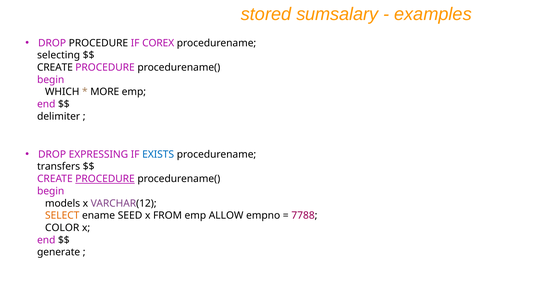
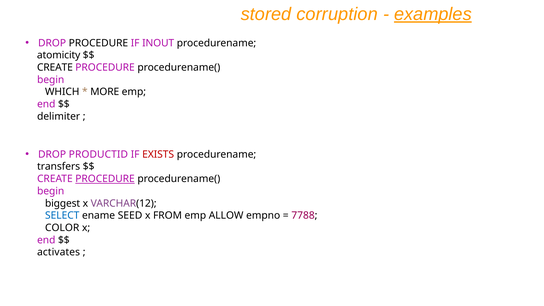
sumsalary: sumsalary -> corruption
examples underline: none -> present
COREX: COREX -> INOUT
selecting: selecting -> atomicity
EXPRESSING: EXPRESSING -> PRODUCTID
EXISTS colour: blue -> red
models: models -> biggest
SELECT colour: orange -> blue
generate: generate -> activates
